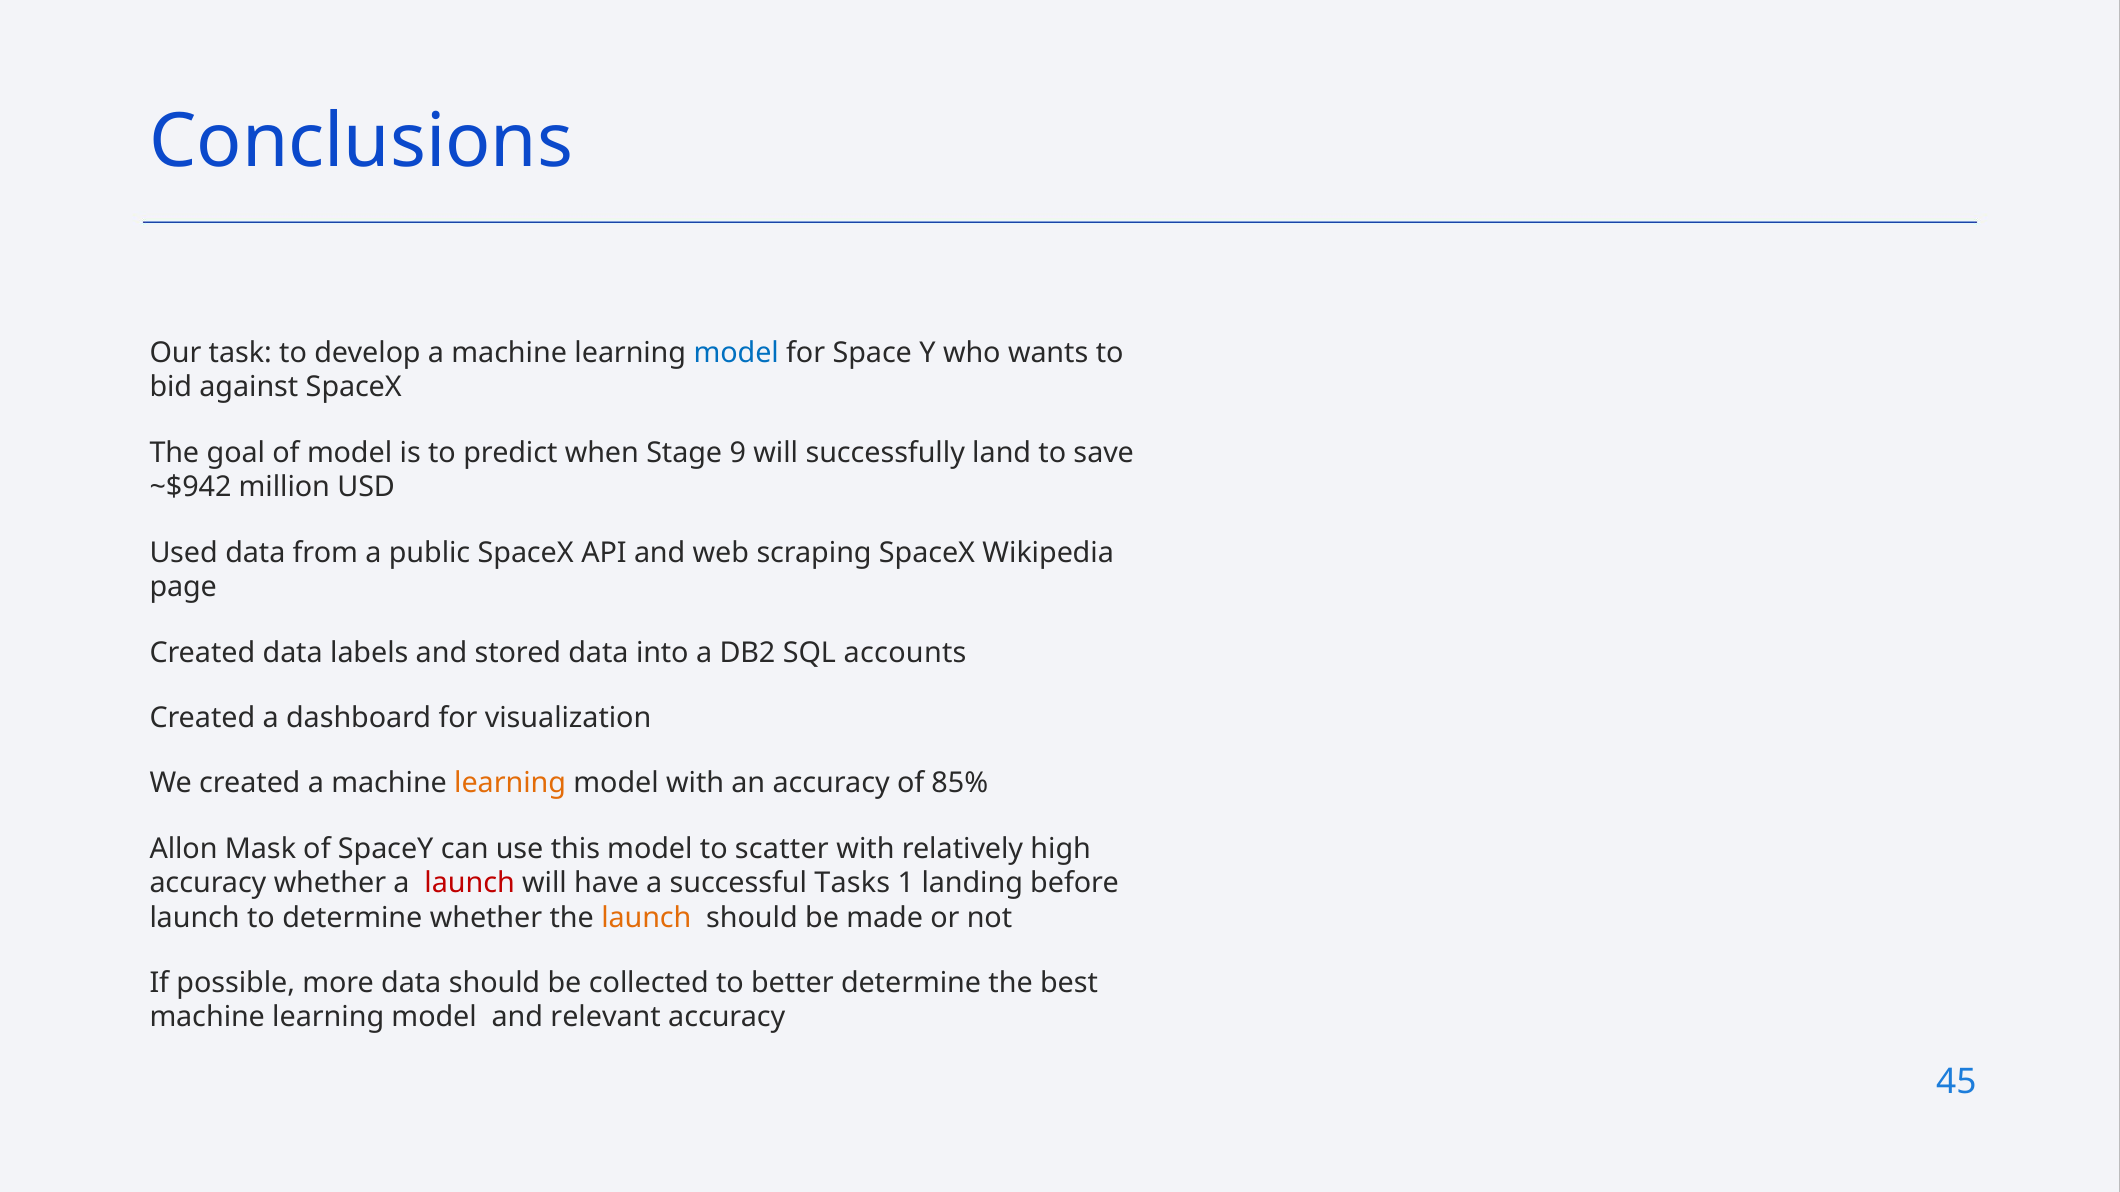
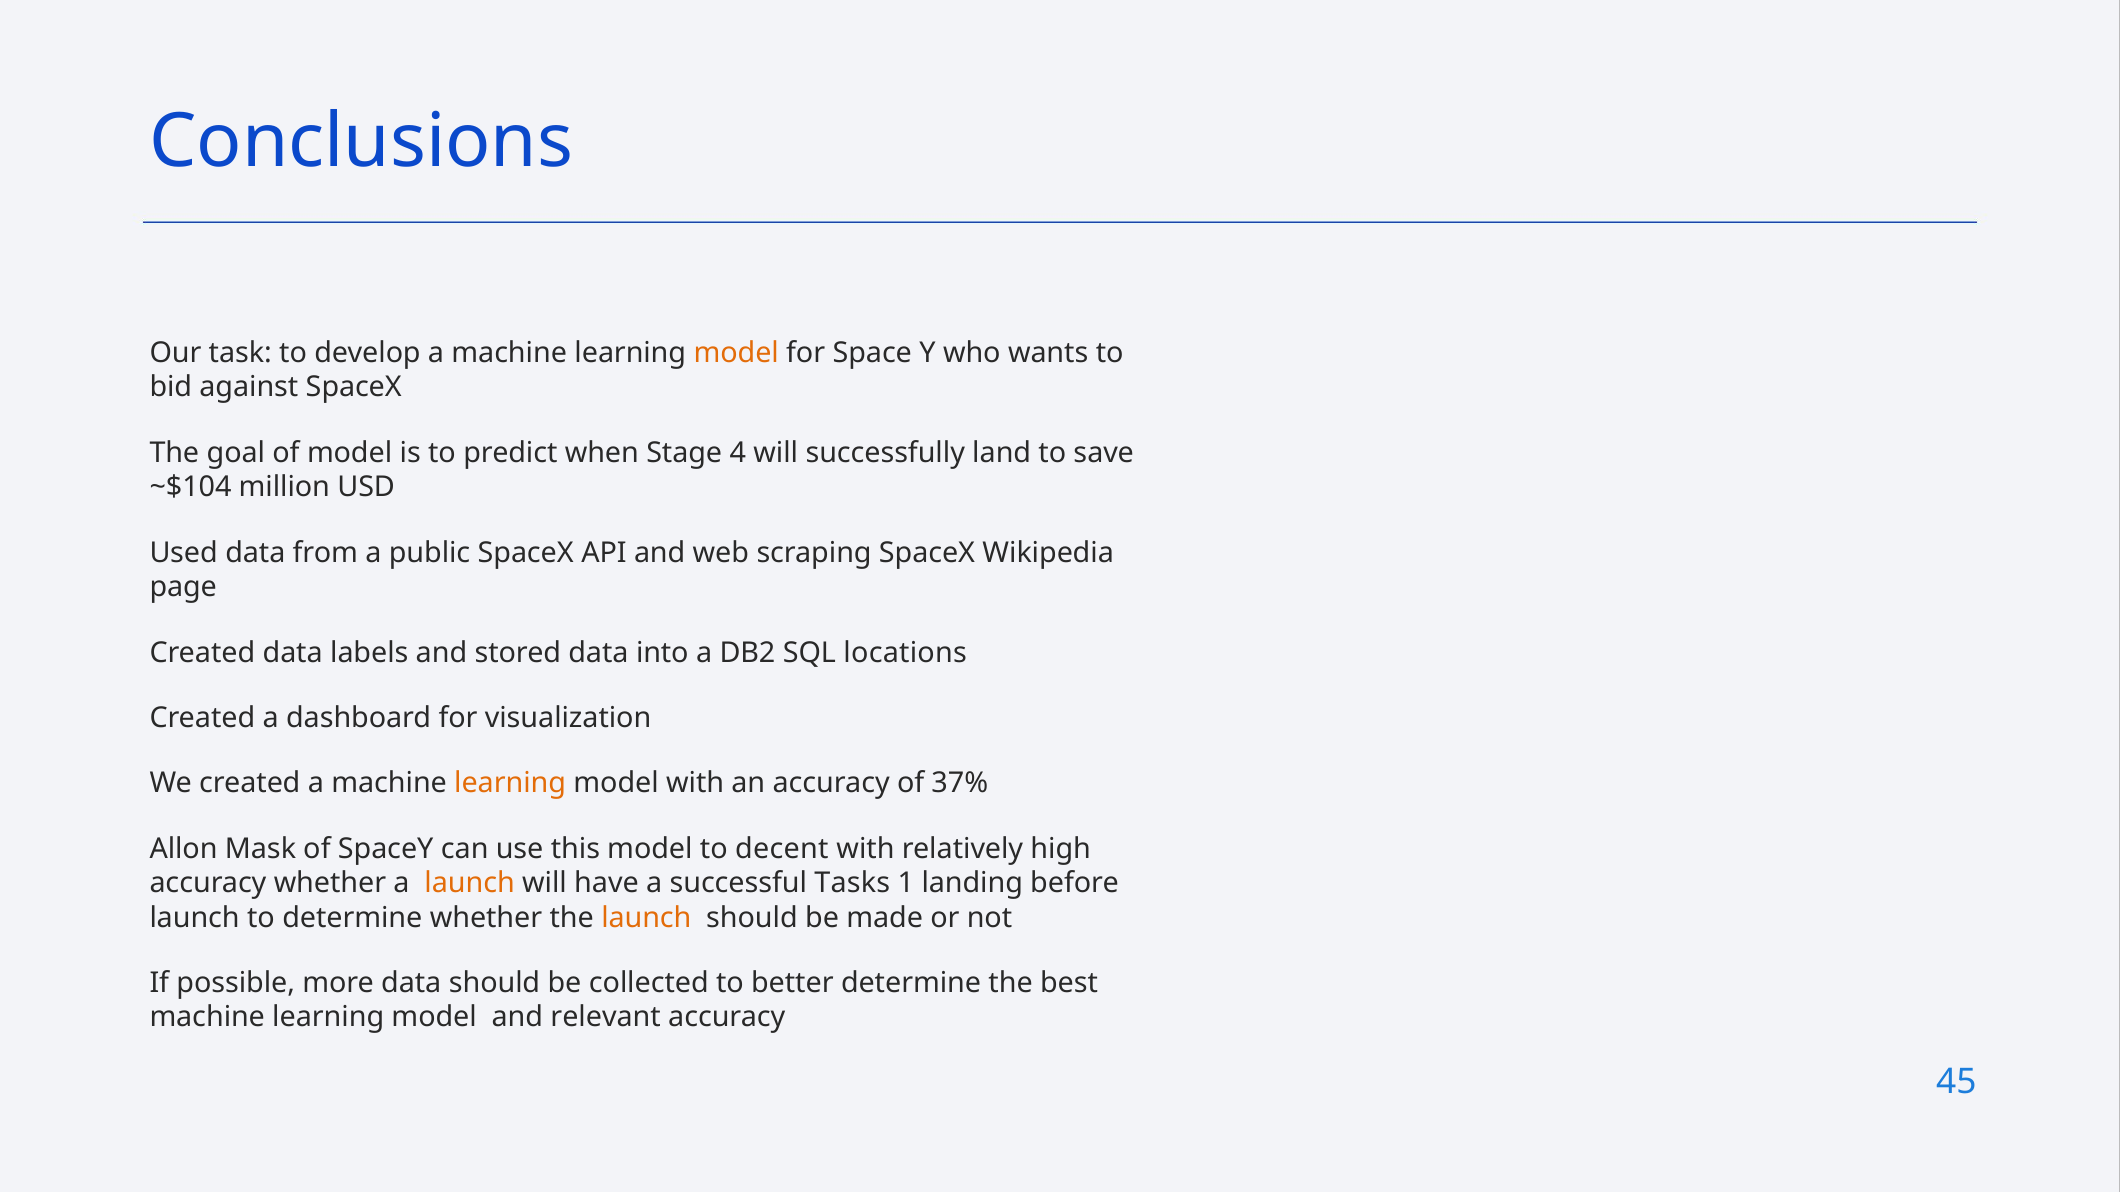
model at (736, 353) colour: blue -> orange
9: 9 -> 4
~$942: ~$942 -> ~$104
accounts: accounts -> locations
85%: 85% -> 37%
scatter: scatter -> decent
launch at (470, 884) colour: red -> orange
